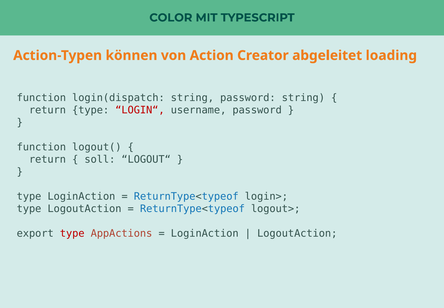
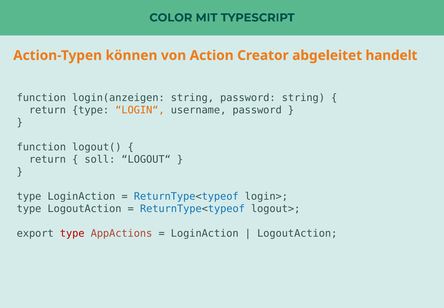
loading: loading -> handelt
login(dispatch: login(dispatch -> login(anzeigen
LOGIN“ colour: red -> orange
